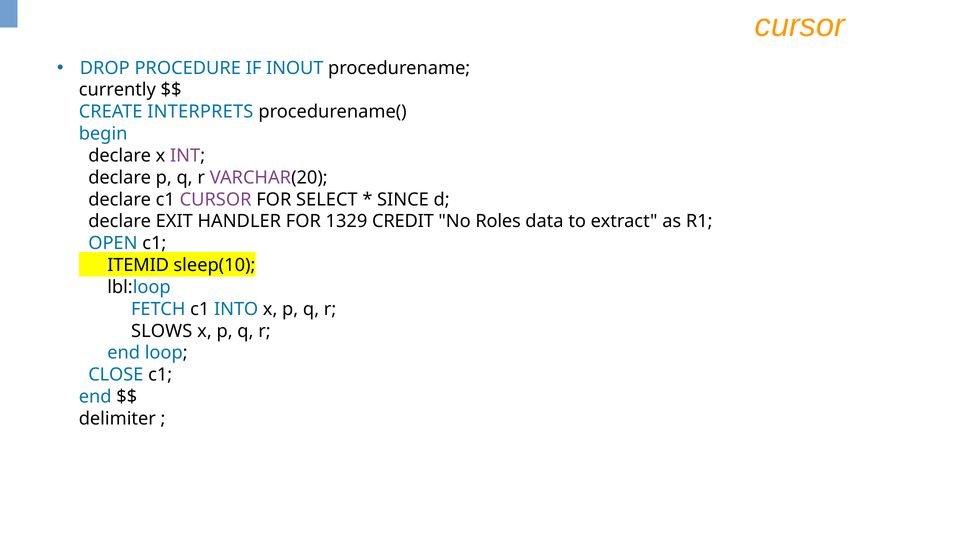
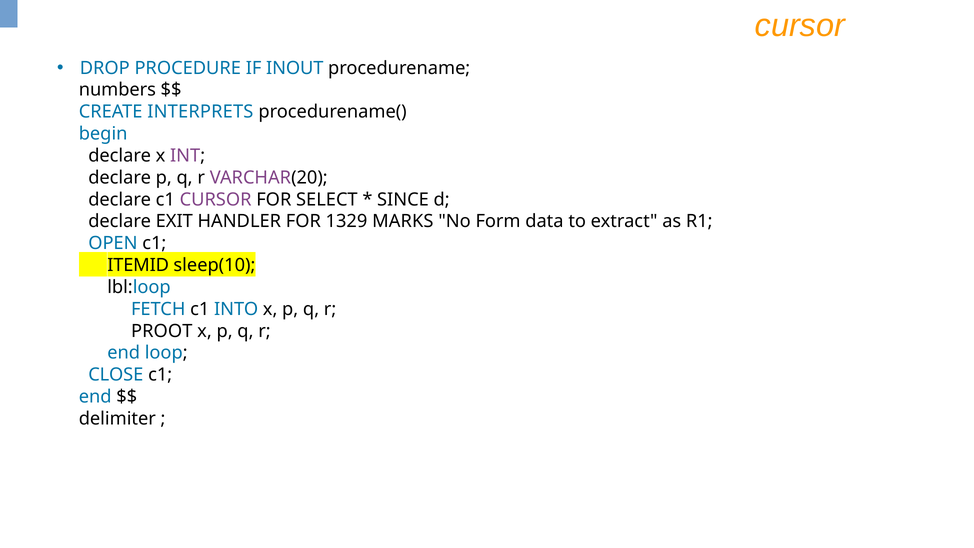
currently: currently -> numbers
CREDIT: CREDIT -> MARKS
Roles: Roles -> Form
SLOWS: SLOWS -> PROOT
